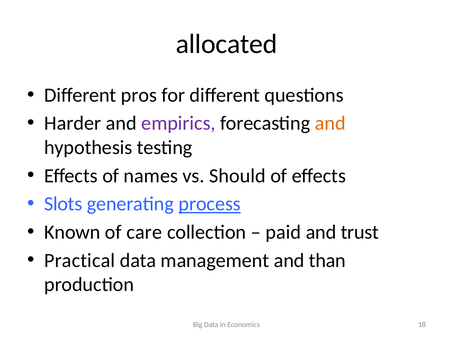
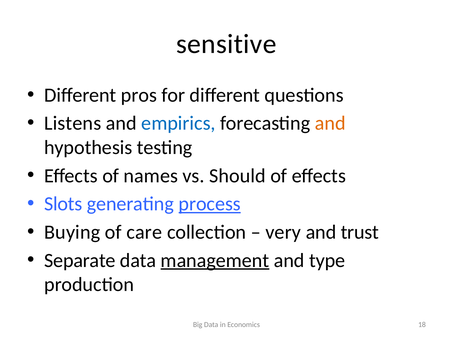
allocated: allocated -> sensitive
Harder: Harder -> Listens
empirics colour: purple -> blue
Known: Known -> Buying
paid: paid -> very
Practical: Practical -> Separate
management underline: none -> present
than: than -> type
